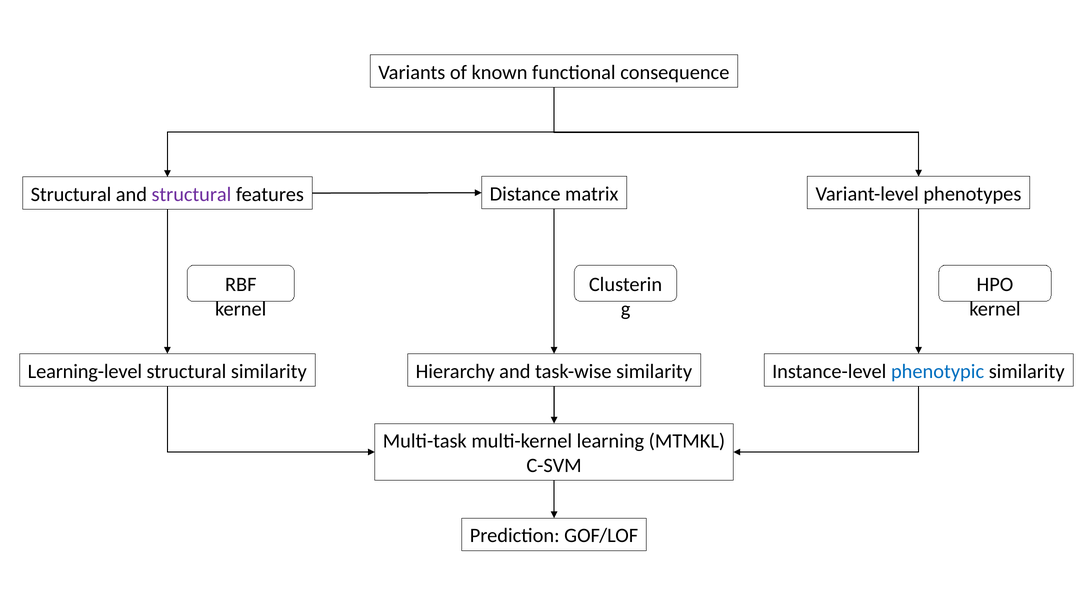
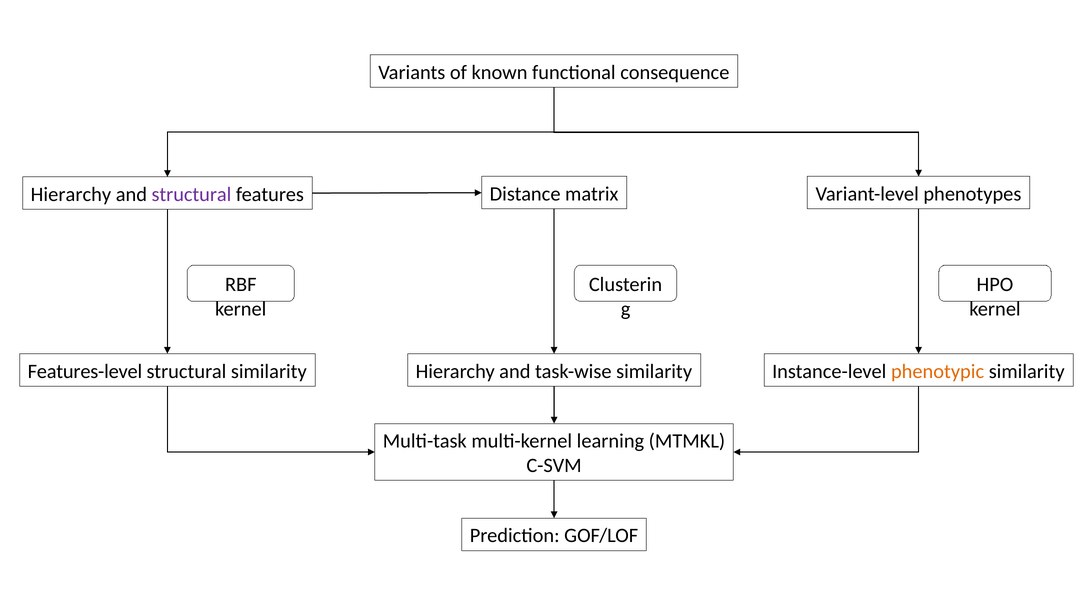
Structural at (71, 195): Structural -> Hierarchy
Learning-level: Learning-level -> Features-level
phenotypic colour: blue -> orange
